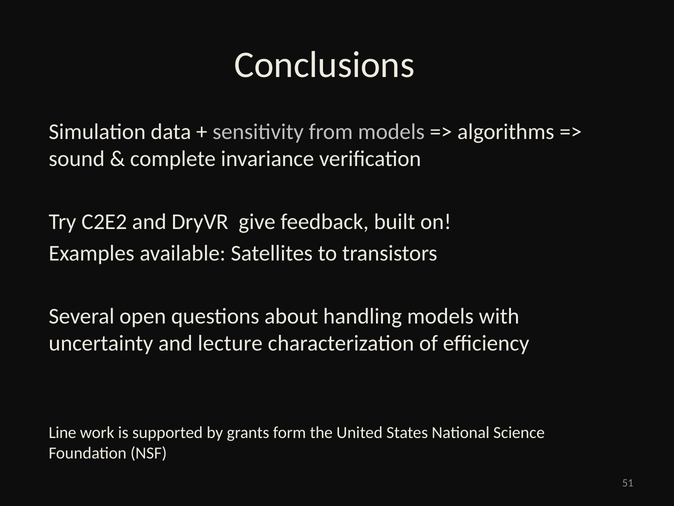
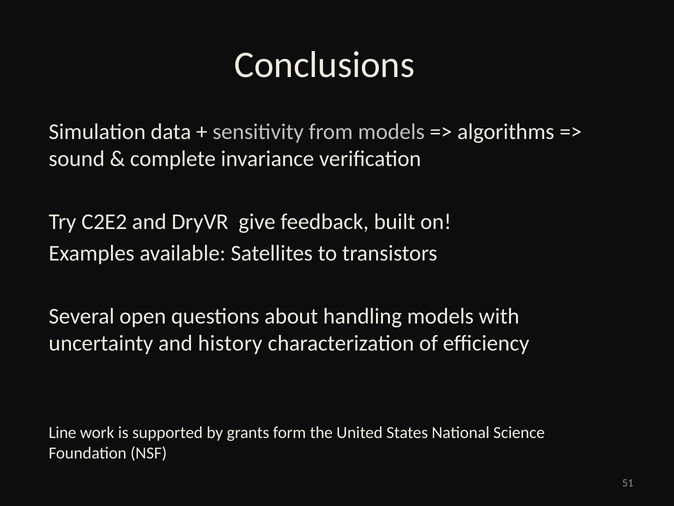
lecture: lecture -> history
